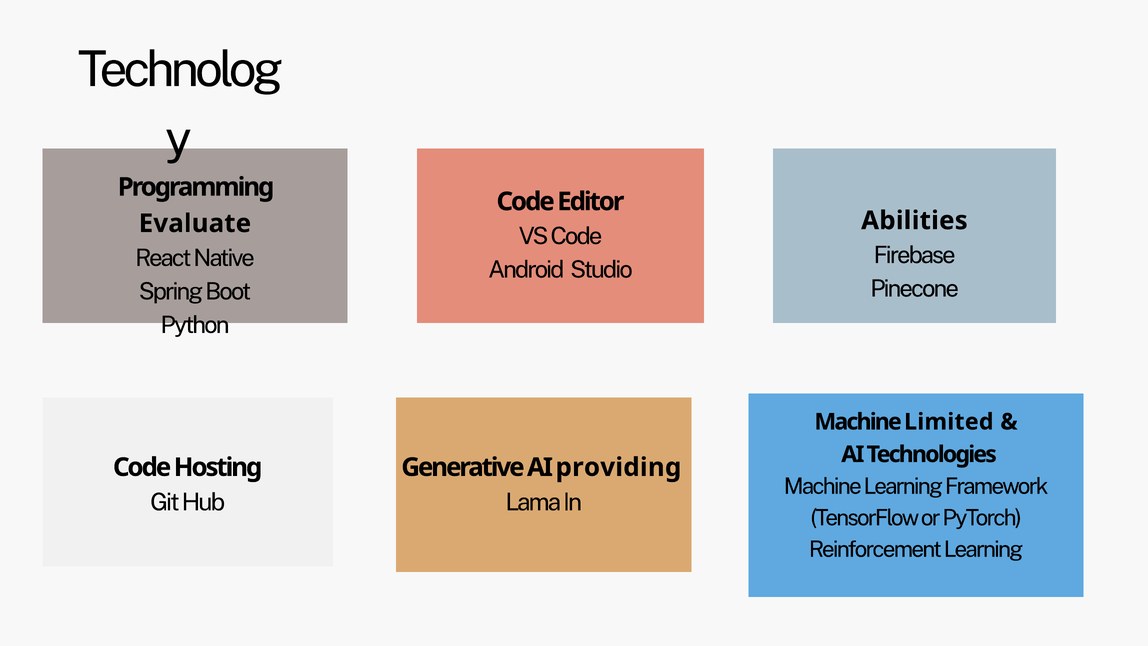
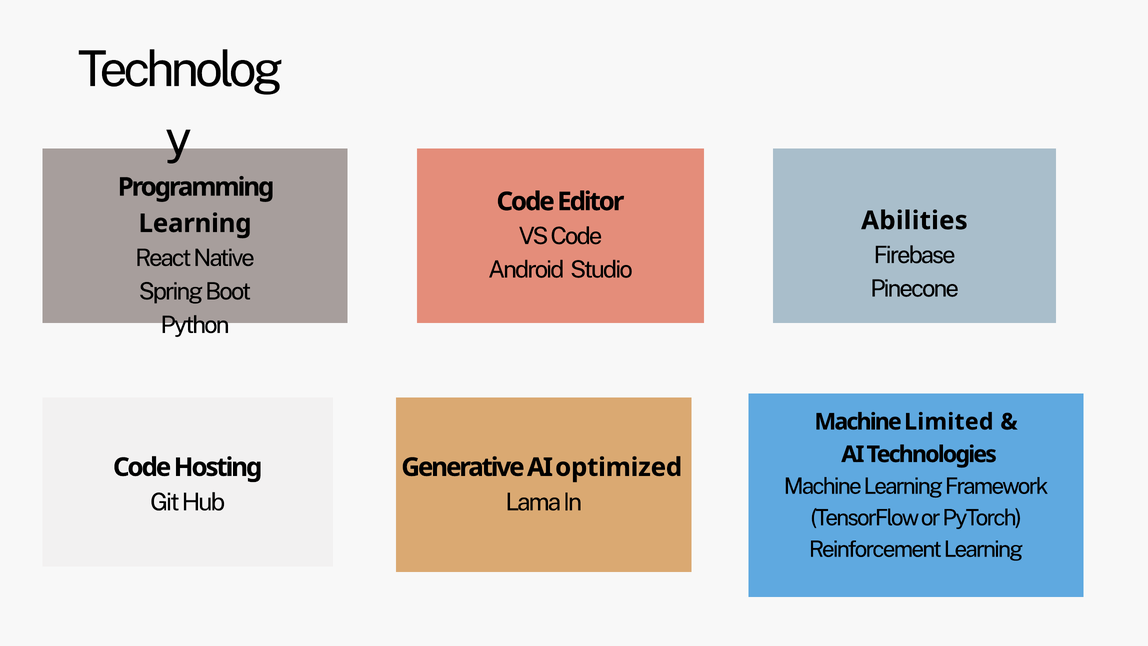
Evaluate at (195, 223): Evaluate -> Learning
providing: providing -> optimized
